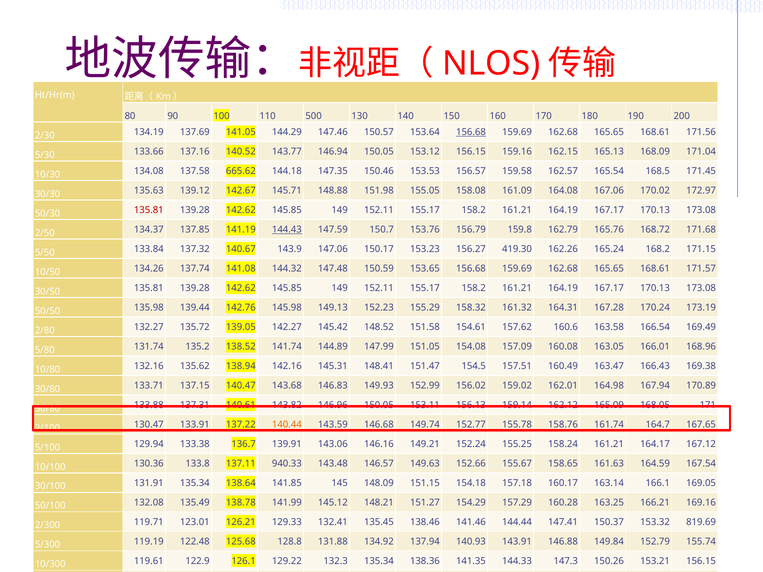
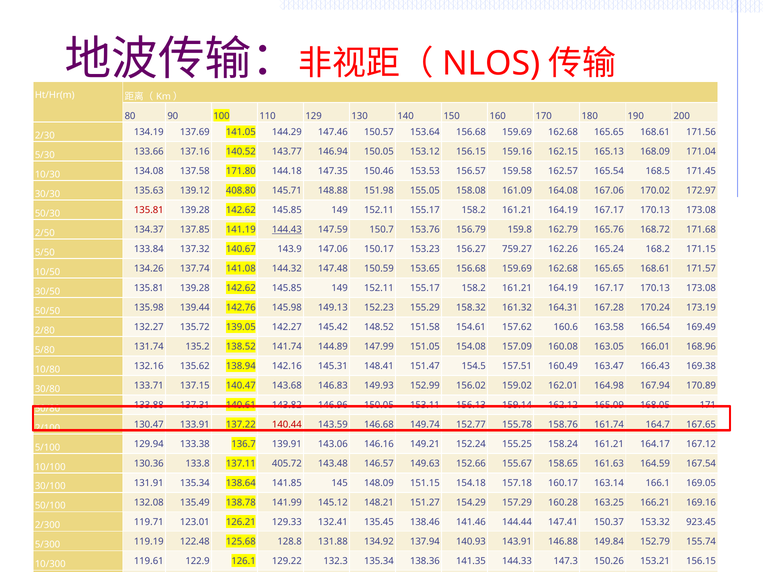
500: 500 -> 129
156.68 at (471, 132) underline: present -> none
665.62: 665.62 -> 171.80
142.67: 142.67 -> 408.80
419.30: 419.30 -> 759.27
140.44 colour: orange -> red
940.33: 940.33 -> 405.72
819.69: 819.69 -> 923.45
